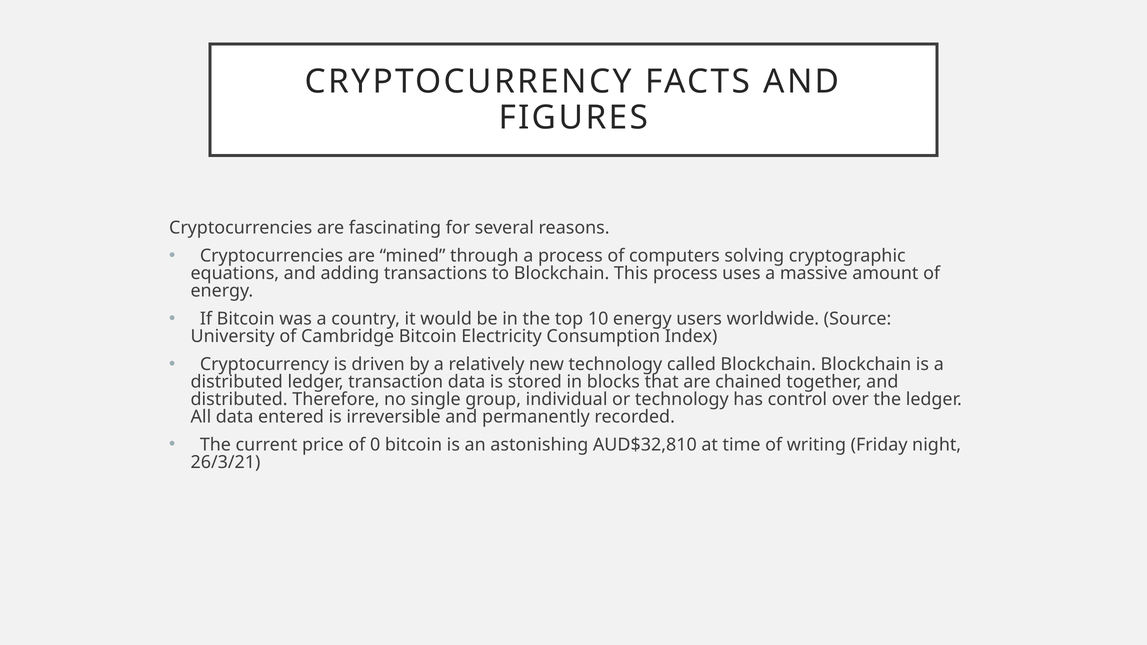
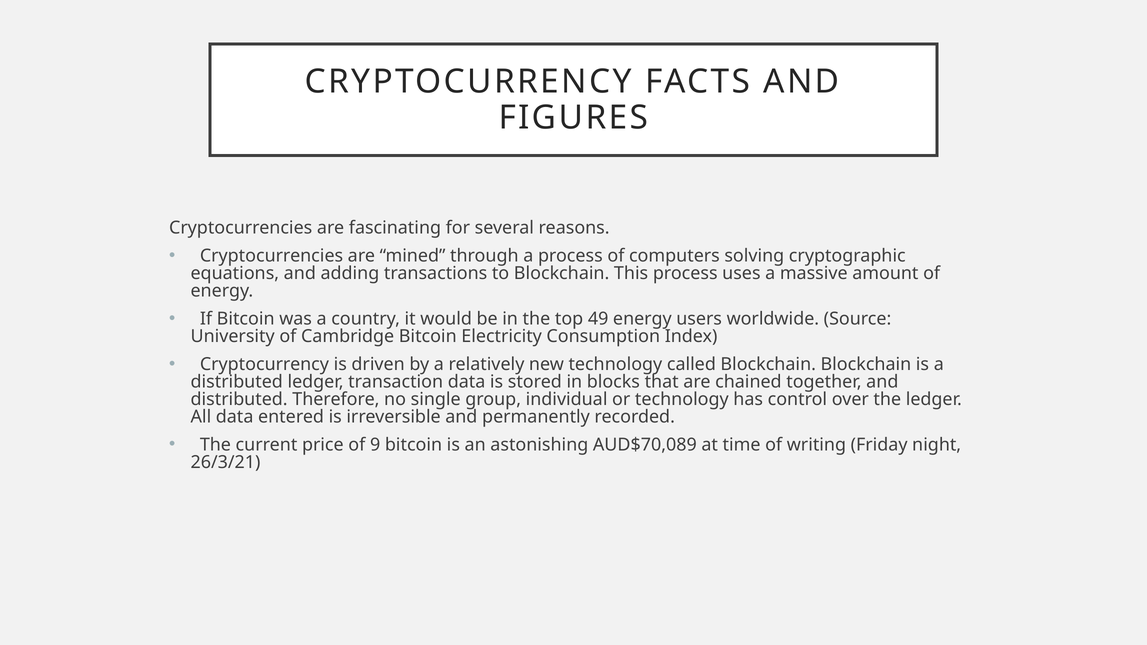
10: 10 -> 49
0: 0 -> 9
AUD$32,810: AUD$32,810 -> AUD$70,089
